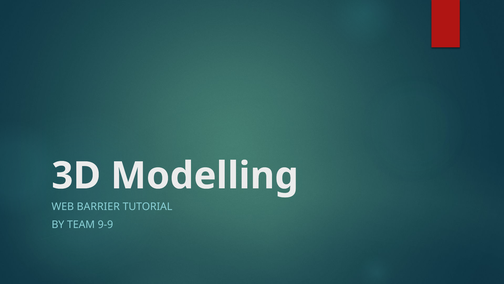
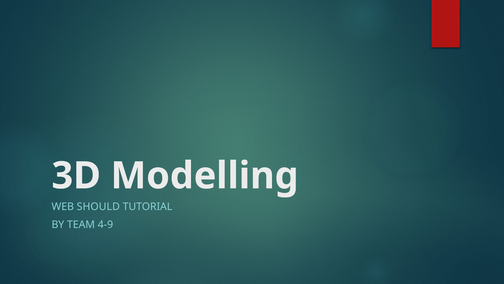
BARRIER: BARRIER -> SHOULD
9-9: 9-9 -> 4-9
